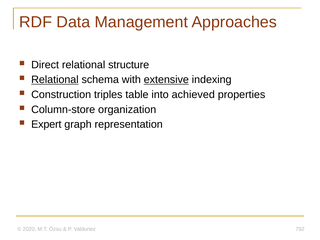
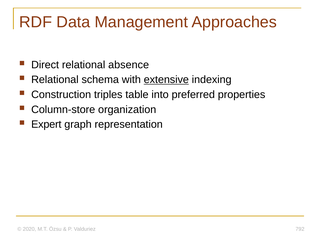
structure: structure -> absence
Relational at (55, 80) underline: present -> none
achieved: achieved -> preferred
